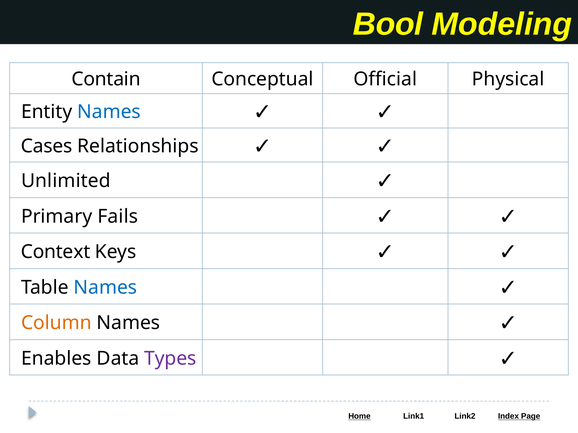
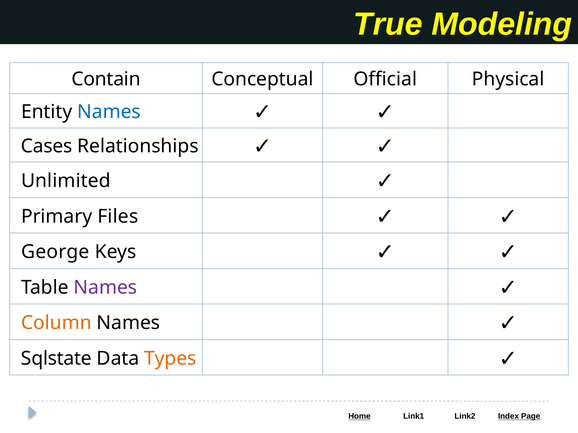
Bool: Bool -> True
Fails: Fails -> Files
Context: Context -> George
Names at (105, 288) colour: blue -> purple
Enables: Enables -> Sqlstate
Types colour: purple -> orange
